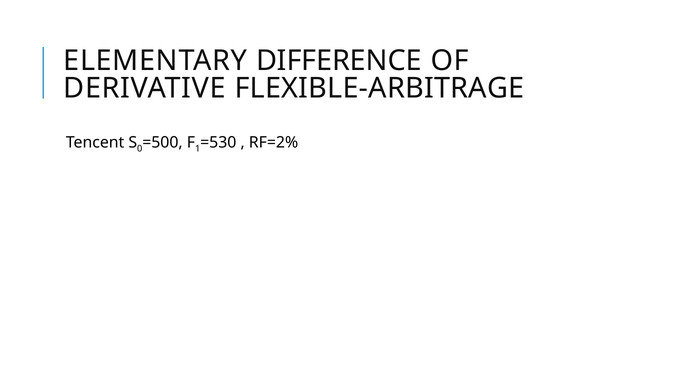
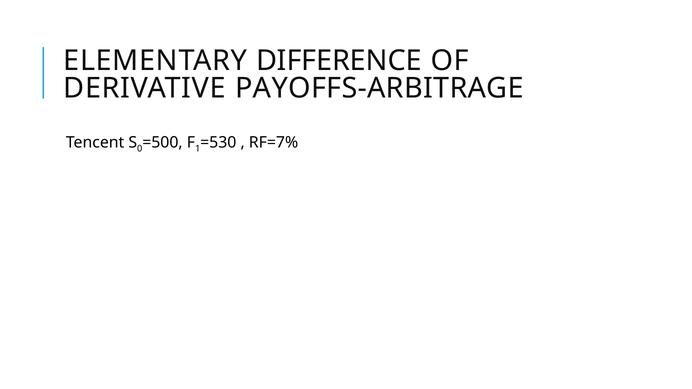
FLEXIBLE-ARBITRAGE: FLEXIBLE-ARBITRAGE -> PAYOFFS-ARBITRAGE
RF=2%: RF=2% -> RF=7%
